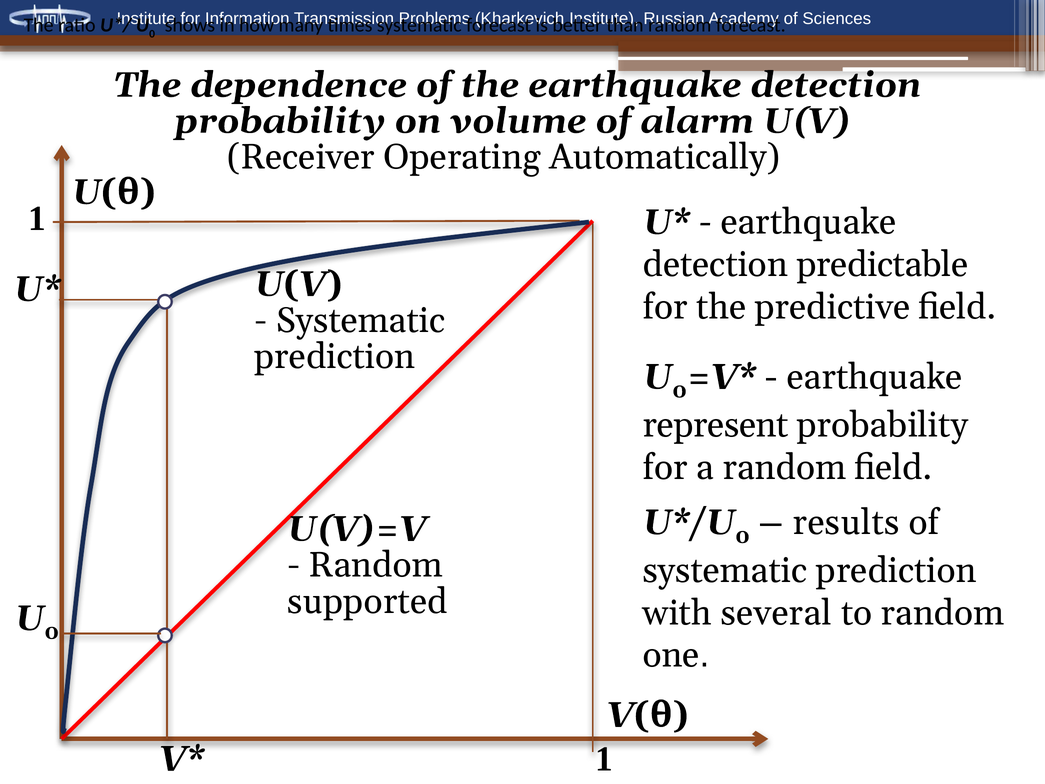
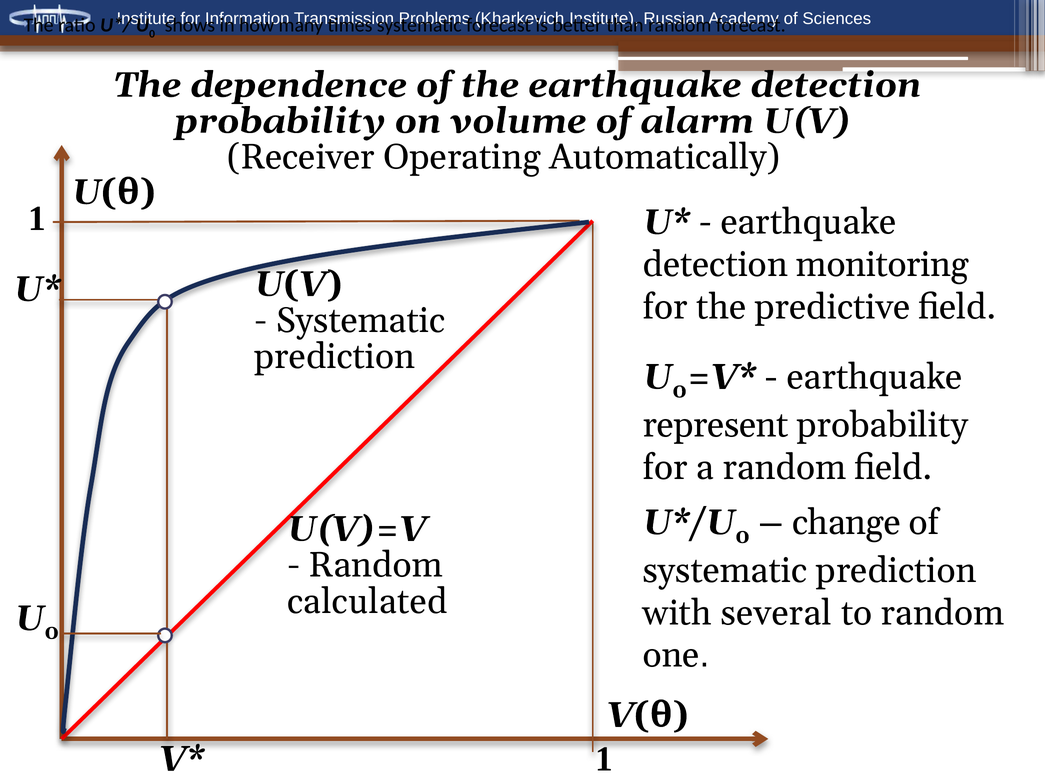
predictable: predictable -> monitoring
results: results -> change
supported: supported -> calculated
